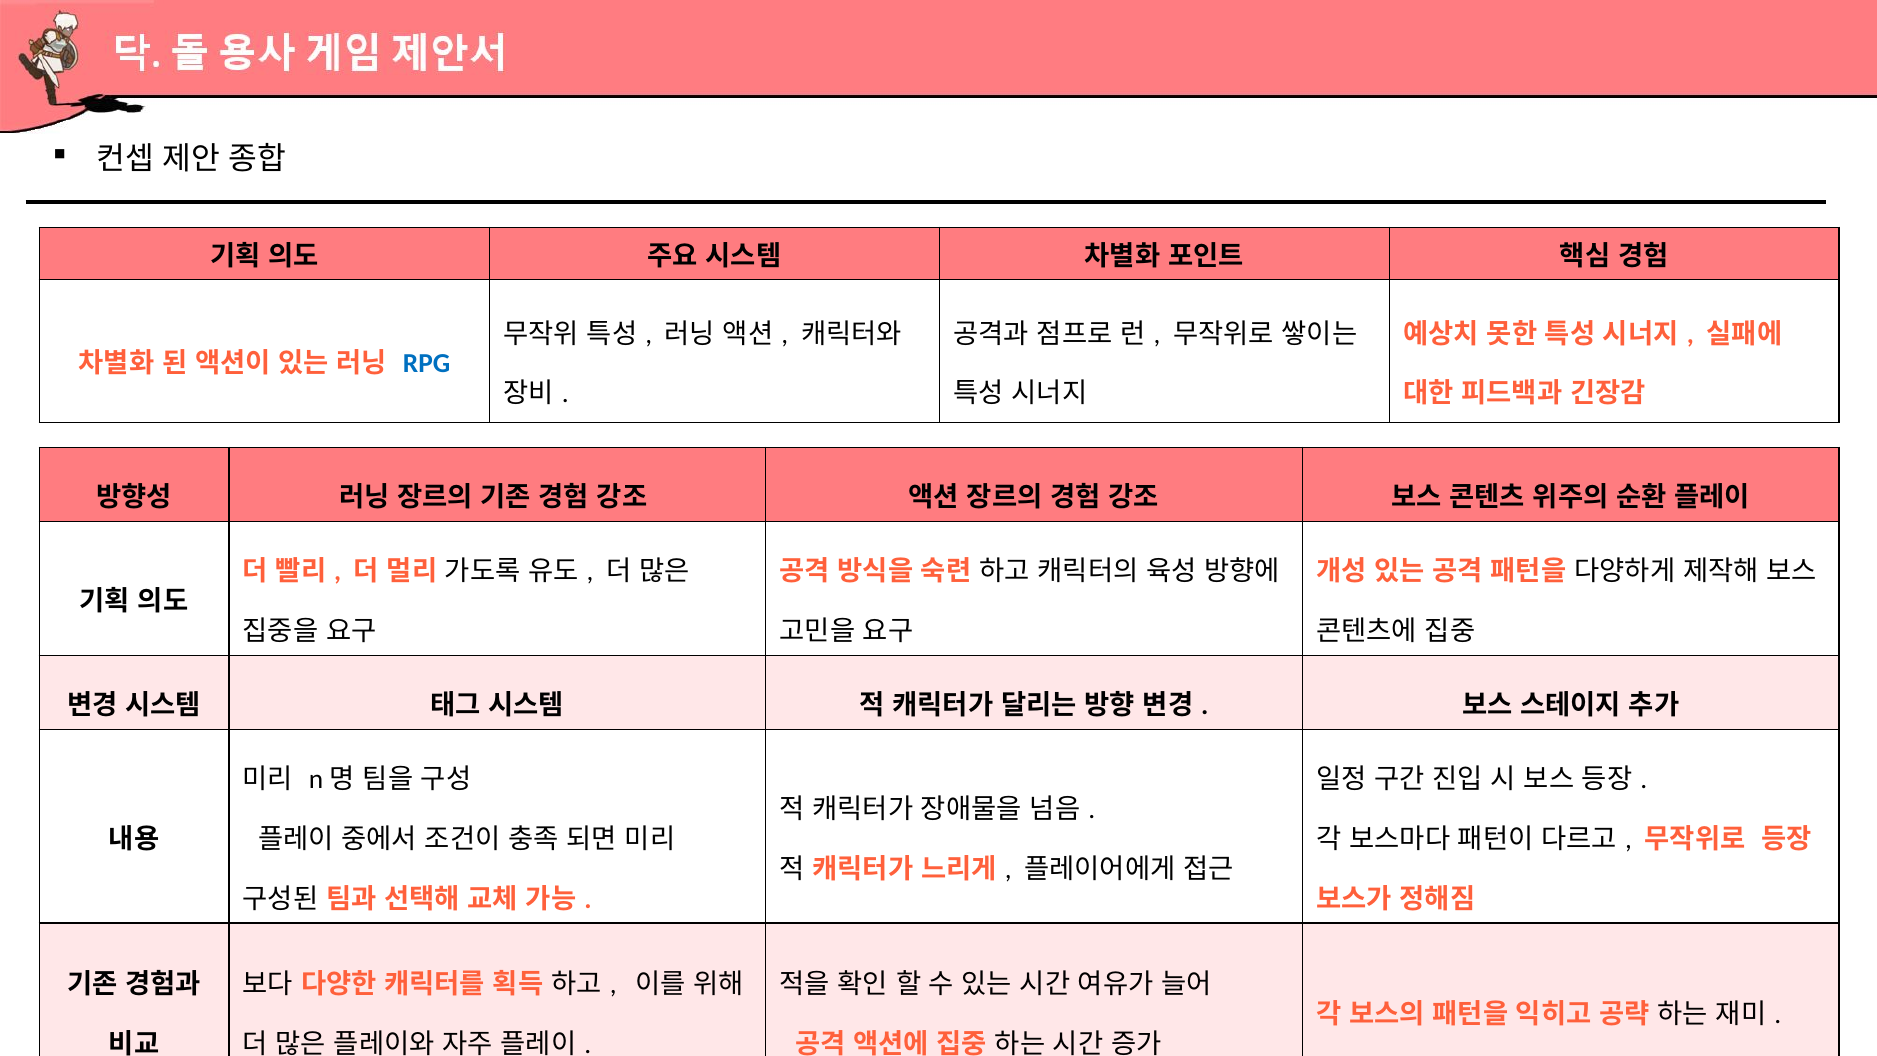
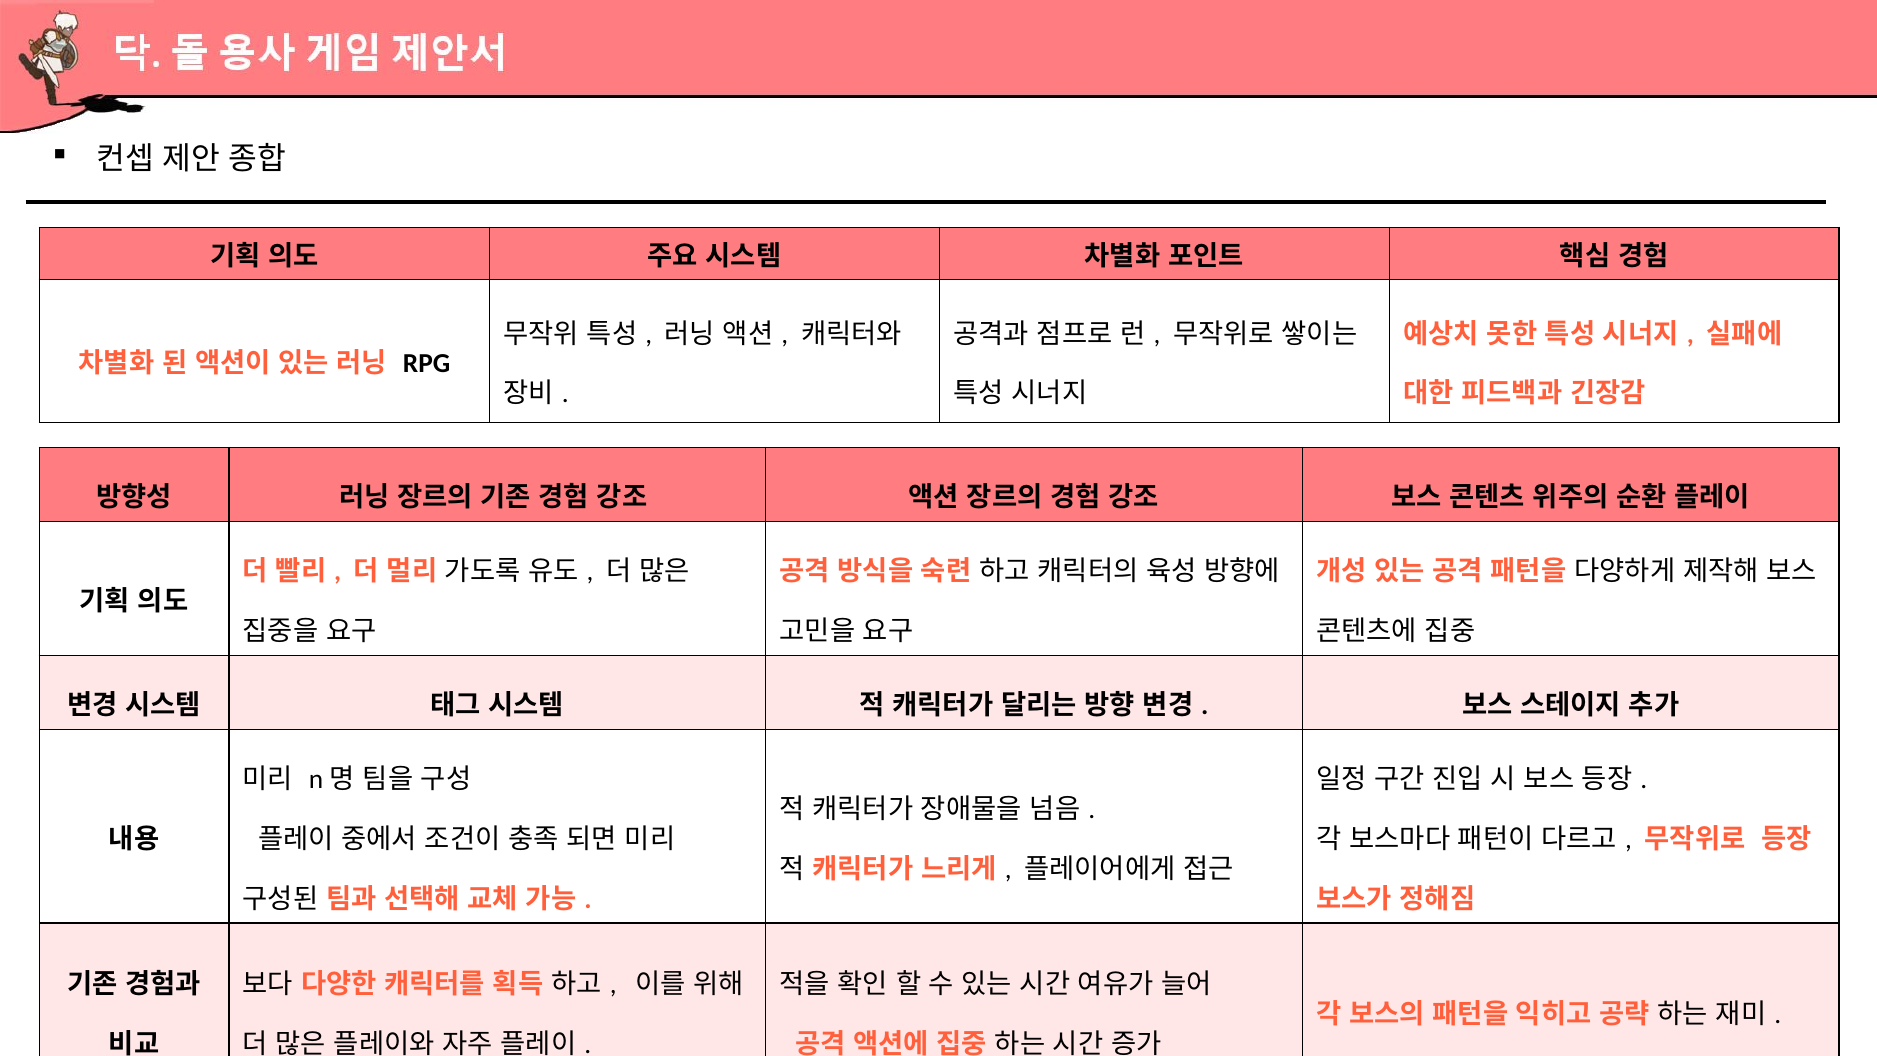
RPG colour: blue -> black
